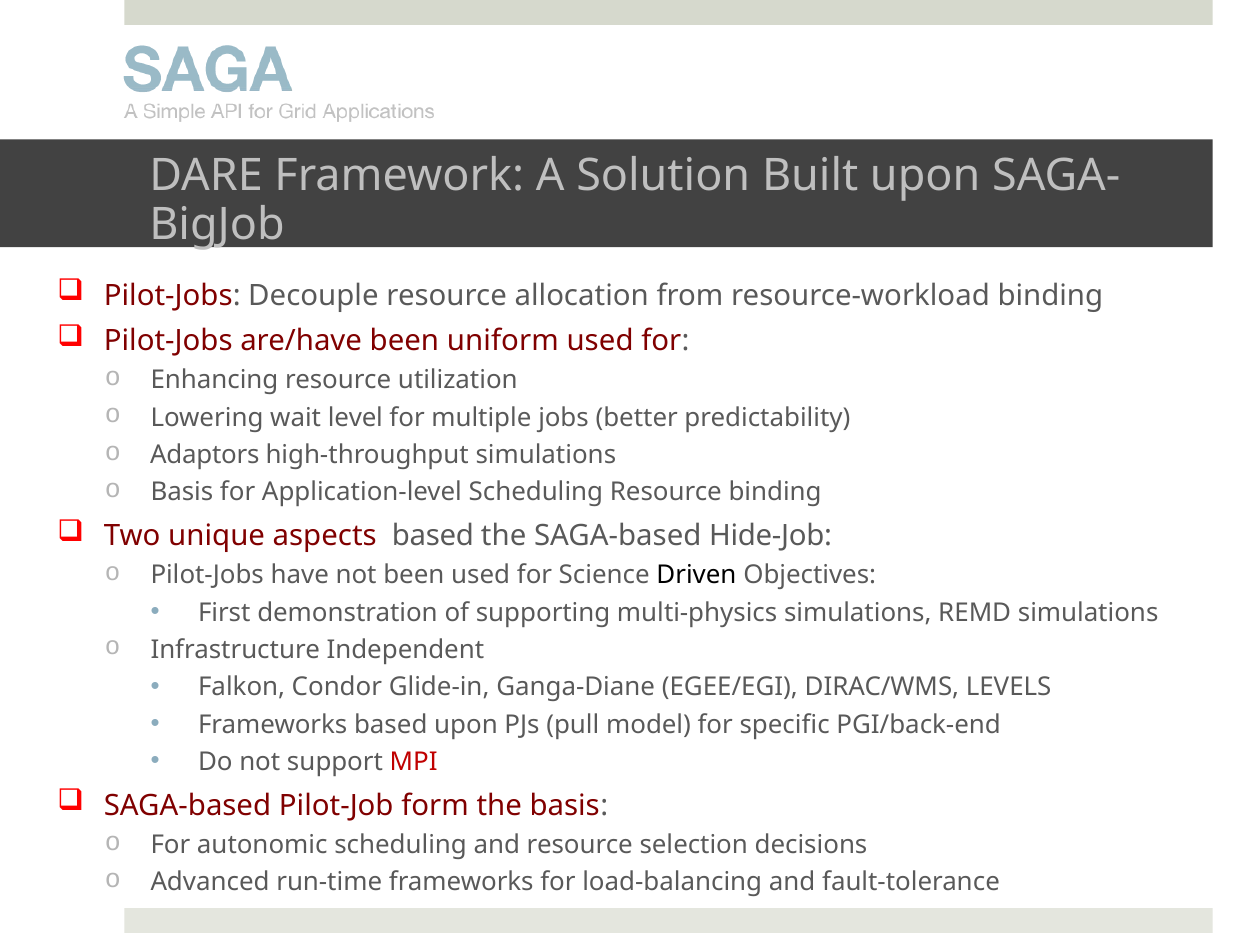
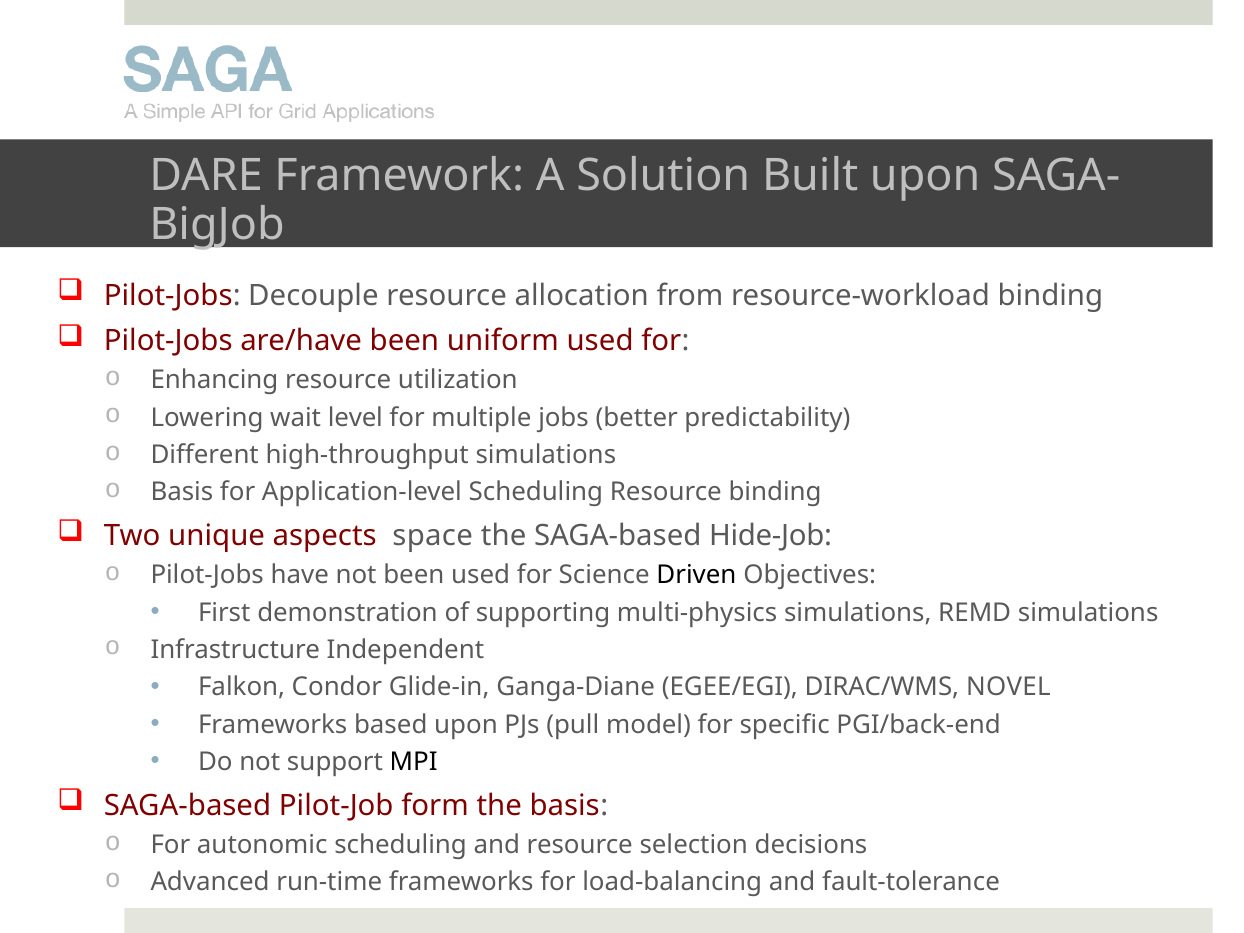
Adaptors: Adaptors -> Different
aspects based: based -> space
LEVELS: LEVELS -> NOVEL
MPI colour: red -> black
